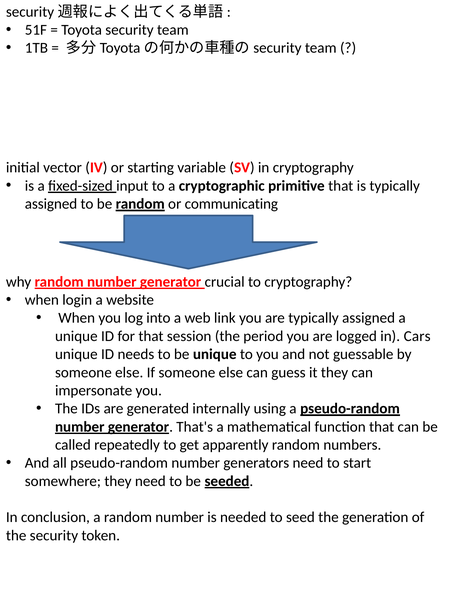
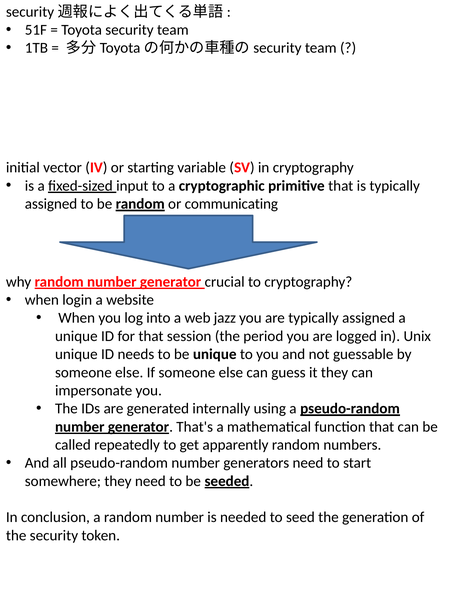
link: link -> jazz
Cars: Cars -> Unix
